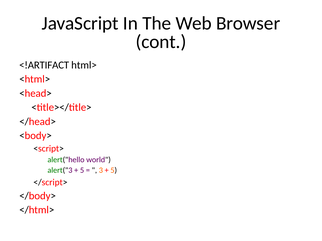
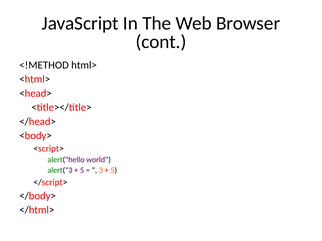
<!ARTIFACT: <!ARTIFACT -> <!METHOD
